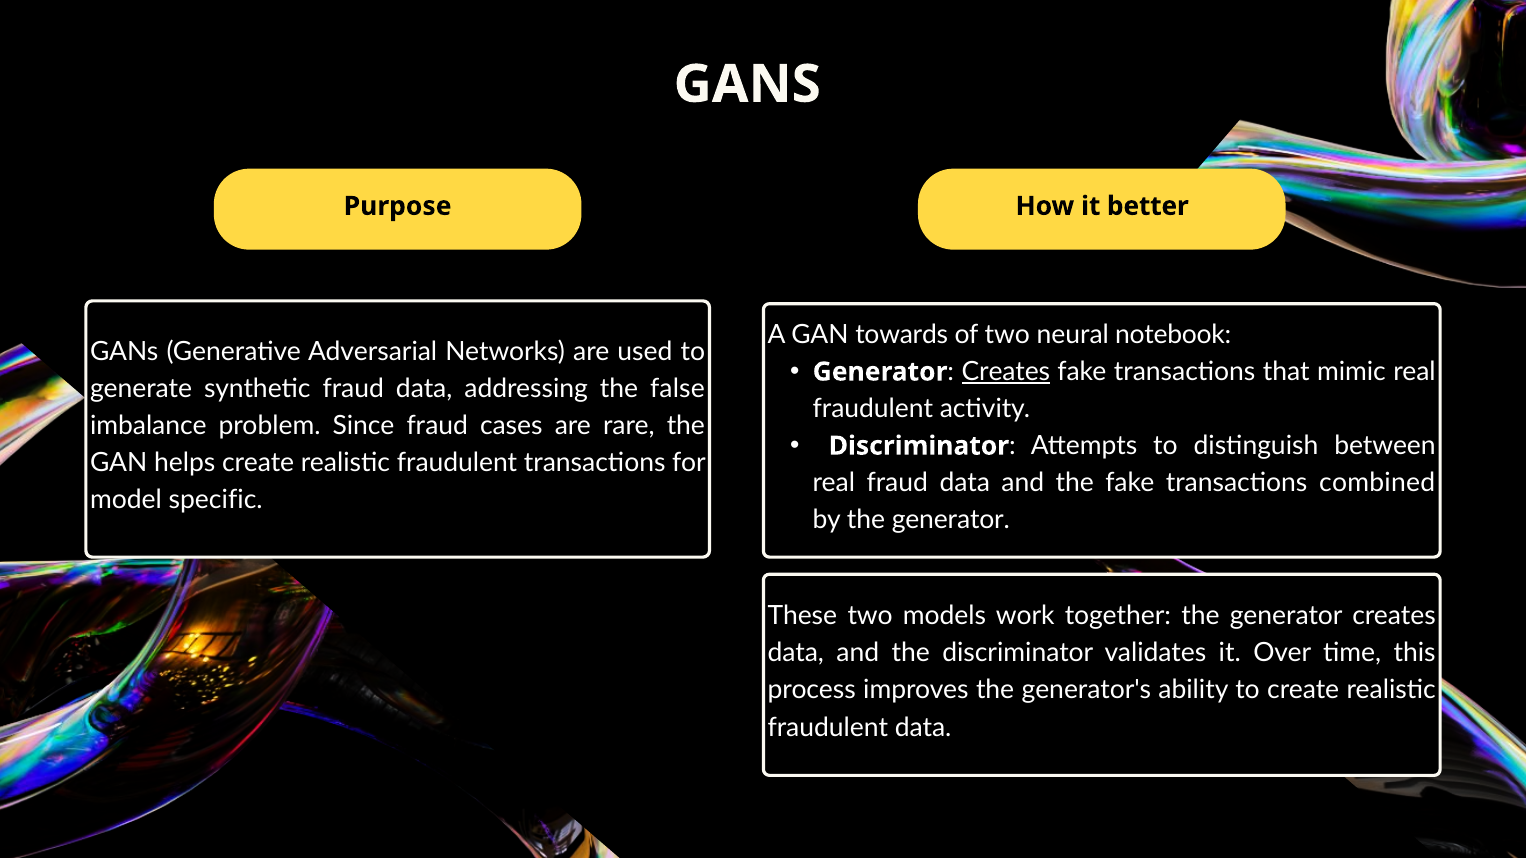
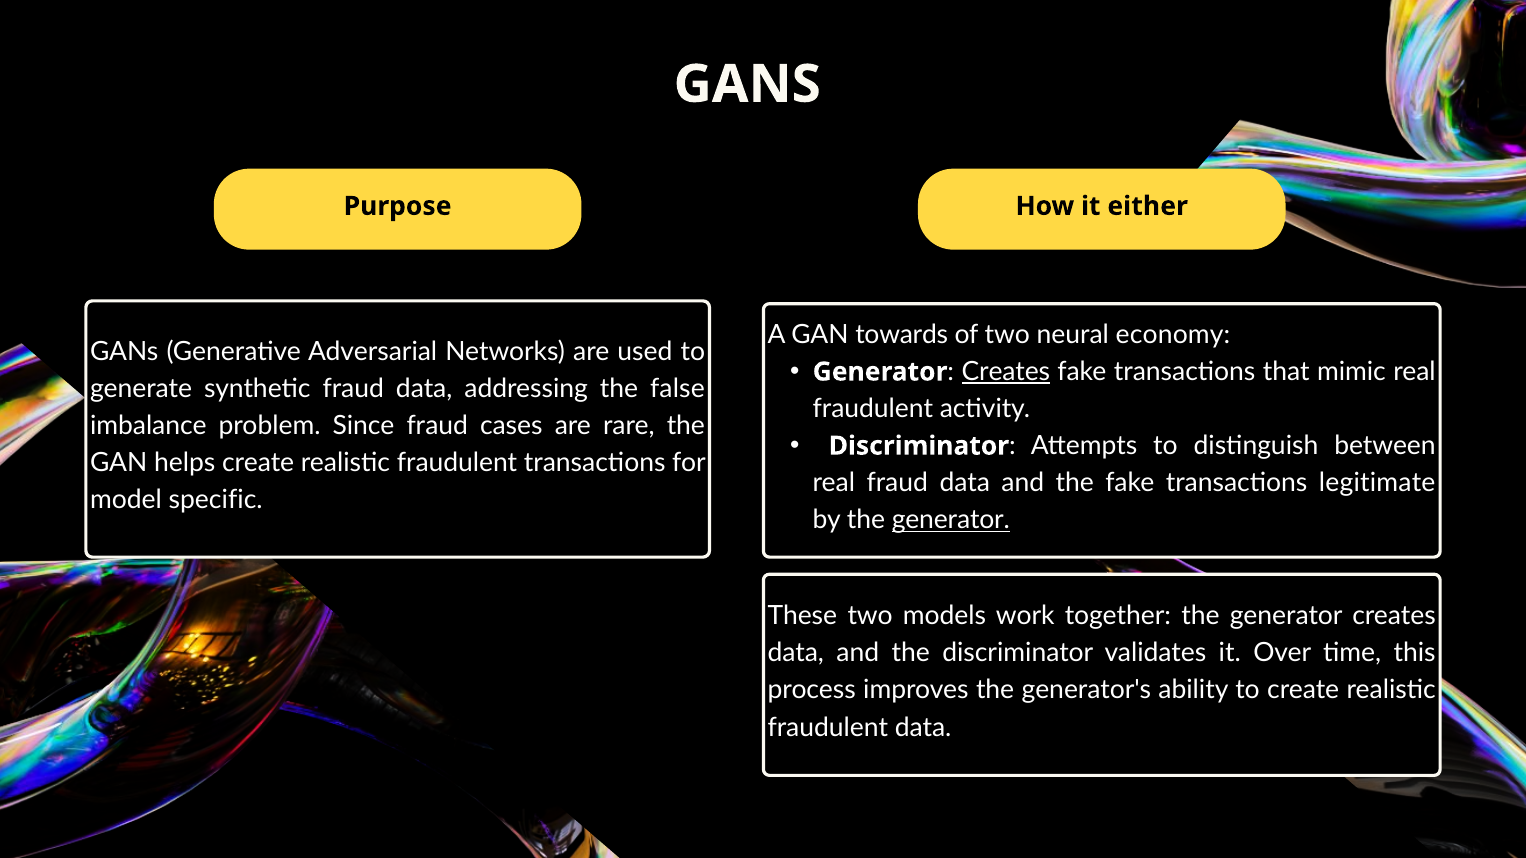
better: better -> either
notebook: notebook -> economy
combined: combined -> legitimate
generator at (951, 520) underline: none -> present
